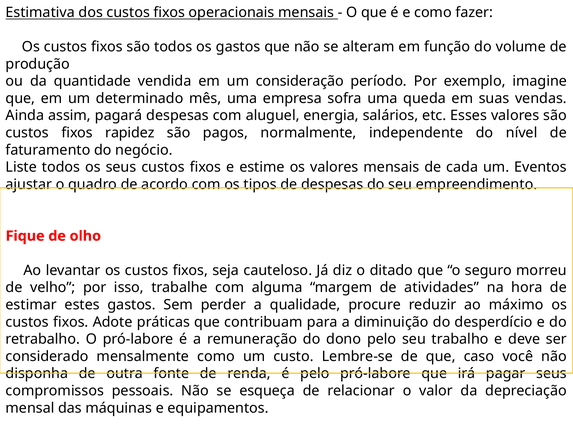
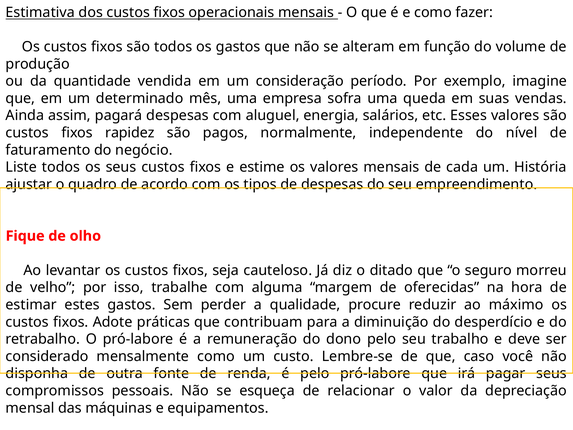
Eventos: Eventos -> História
atividades: atividades -> oferecidas
